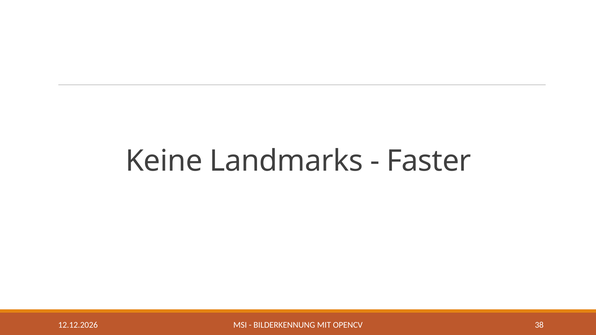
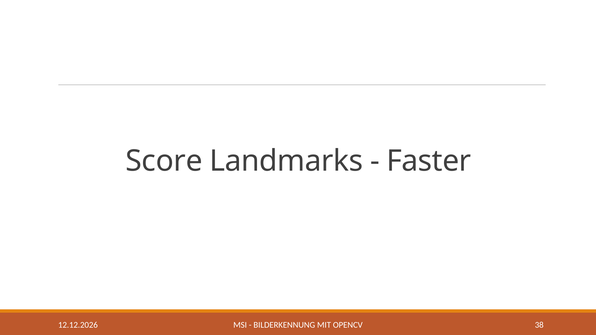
Keine: Keine -> Score
